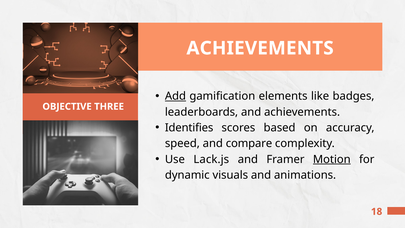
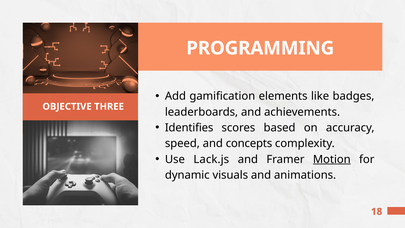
ACHIEVEMENTS at (260, 48): ACHIEVEMENTS -> PROGRAMMING
Add underline: present -> none
compare: compare -> concepts
